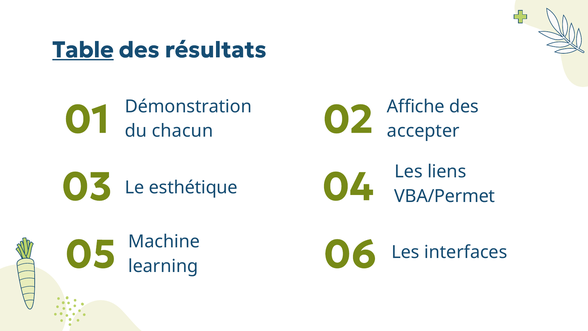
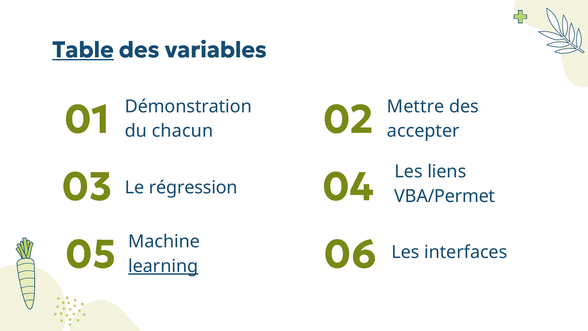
résultats: résultats -> variables
Affiche: Affiche -> Mettre
esthétique: esthétique -> régression
learning underline: none -> present
